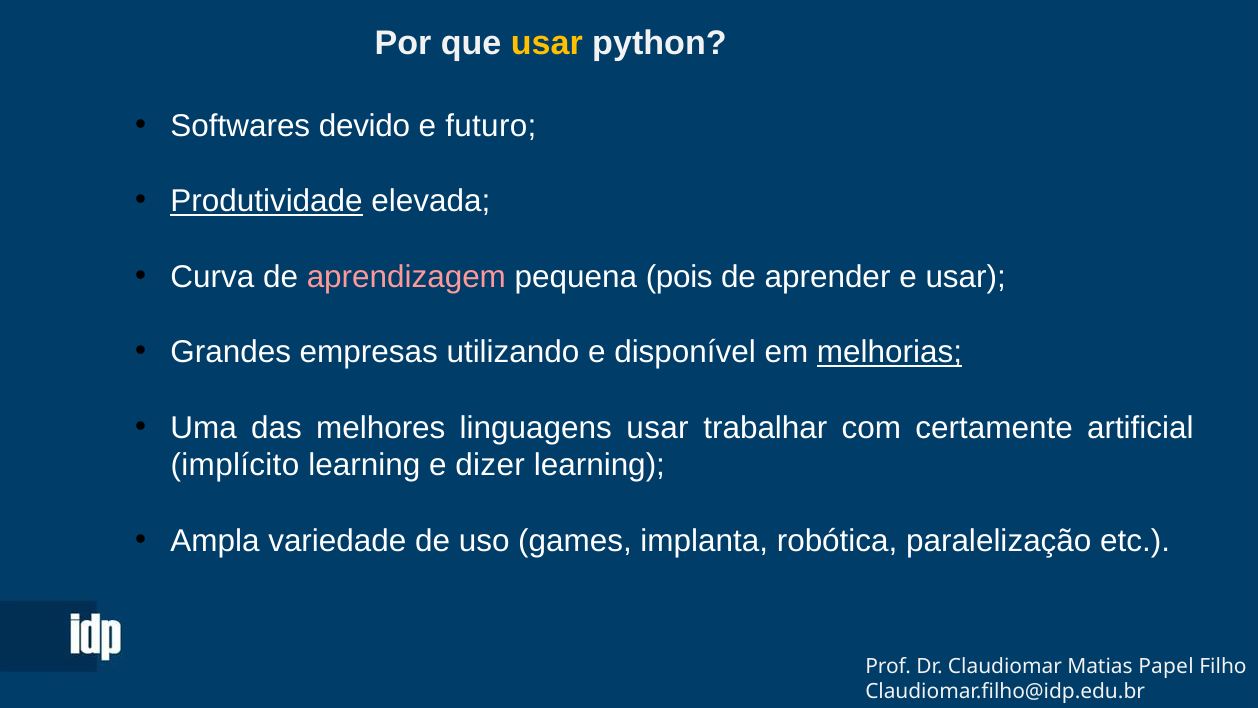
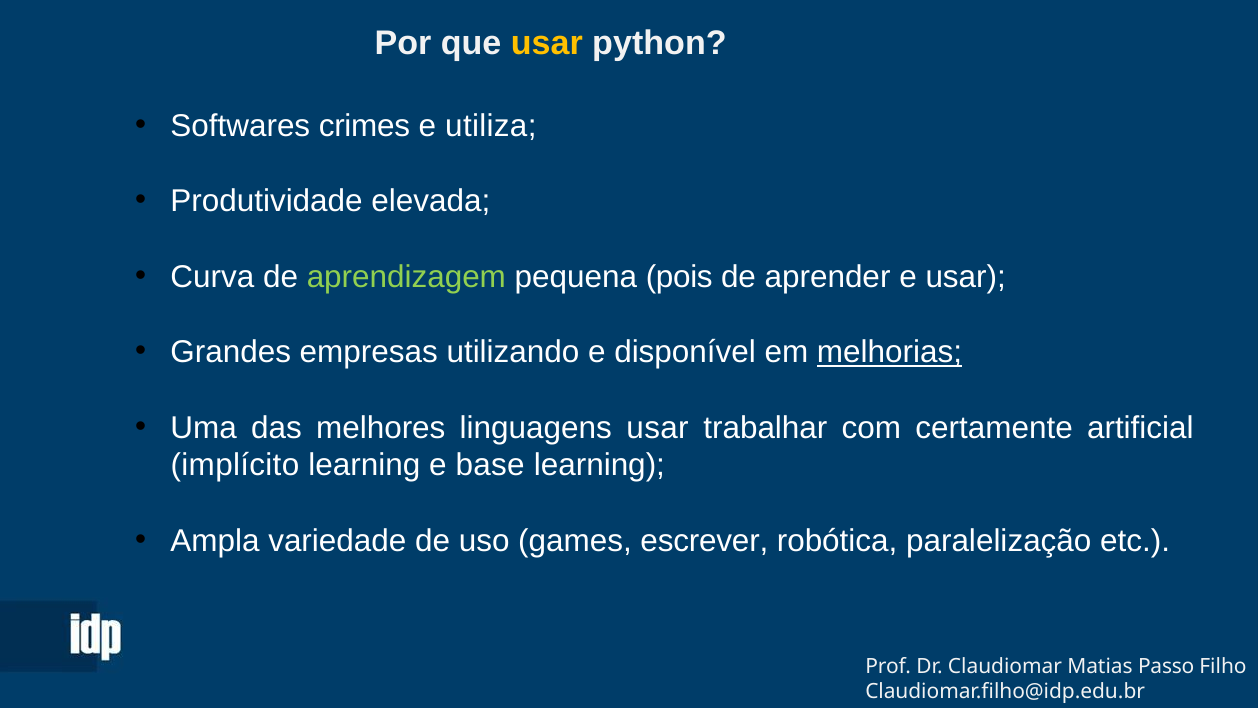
devido: devido -> crimes
futuro: futuro -> utiliza
Produtividade underline: present -> none
aprendizagem colour: pink -> light green
dizer: dizer -> base
implanta: implanta -> escrever
Papel: Papel -> Passo
